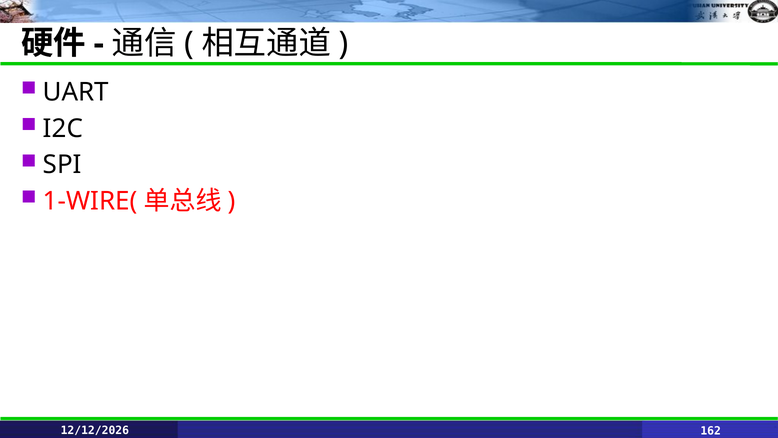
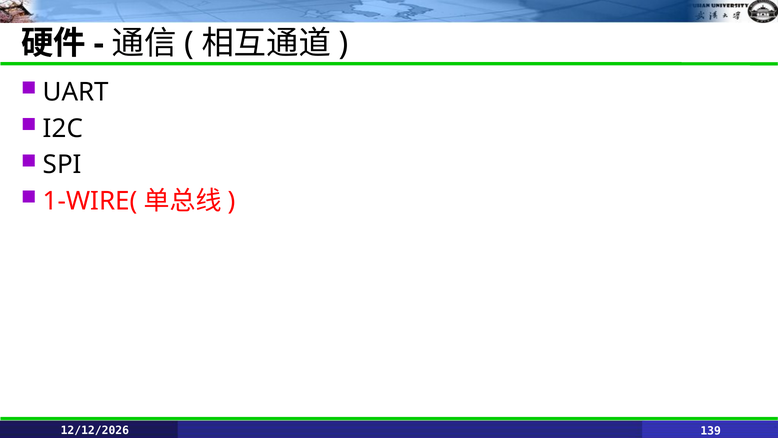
162: 162 -> 139
